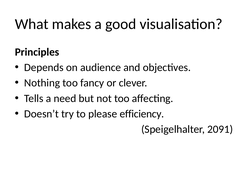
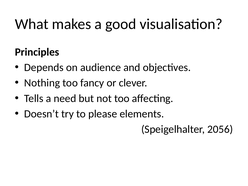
efficiency: efficiency -> elements
2091: 2091 -> 2056
